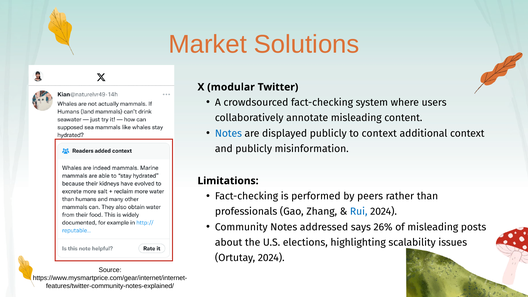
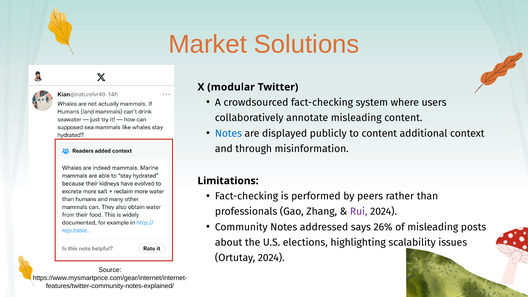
to context: context -> content
and publicly: publicly -> through
Rui colour: blue -> purple
